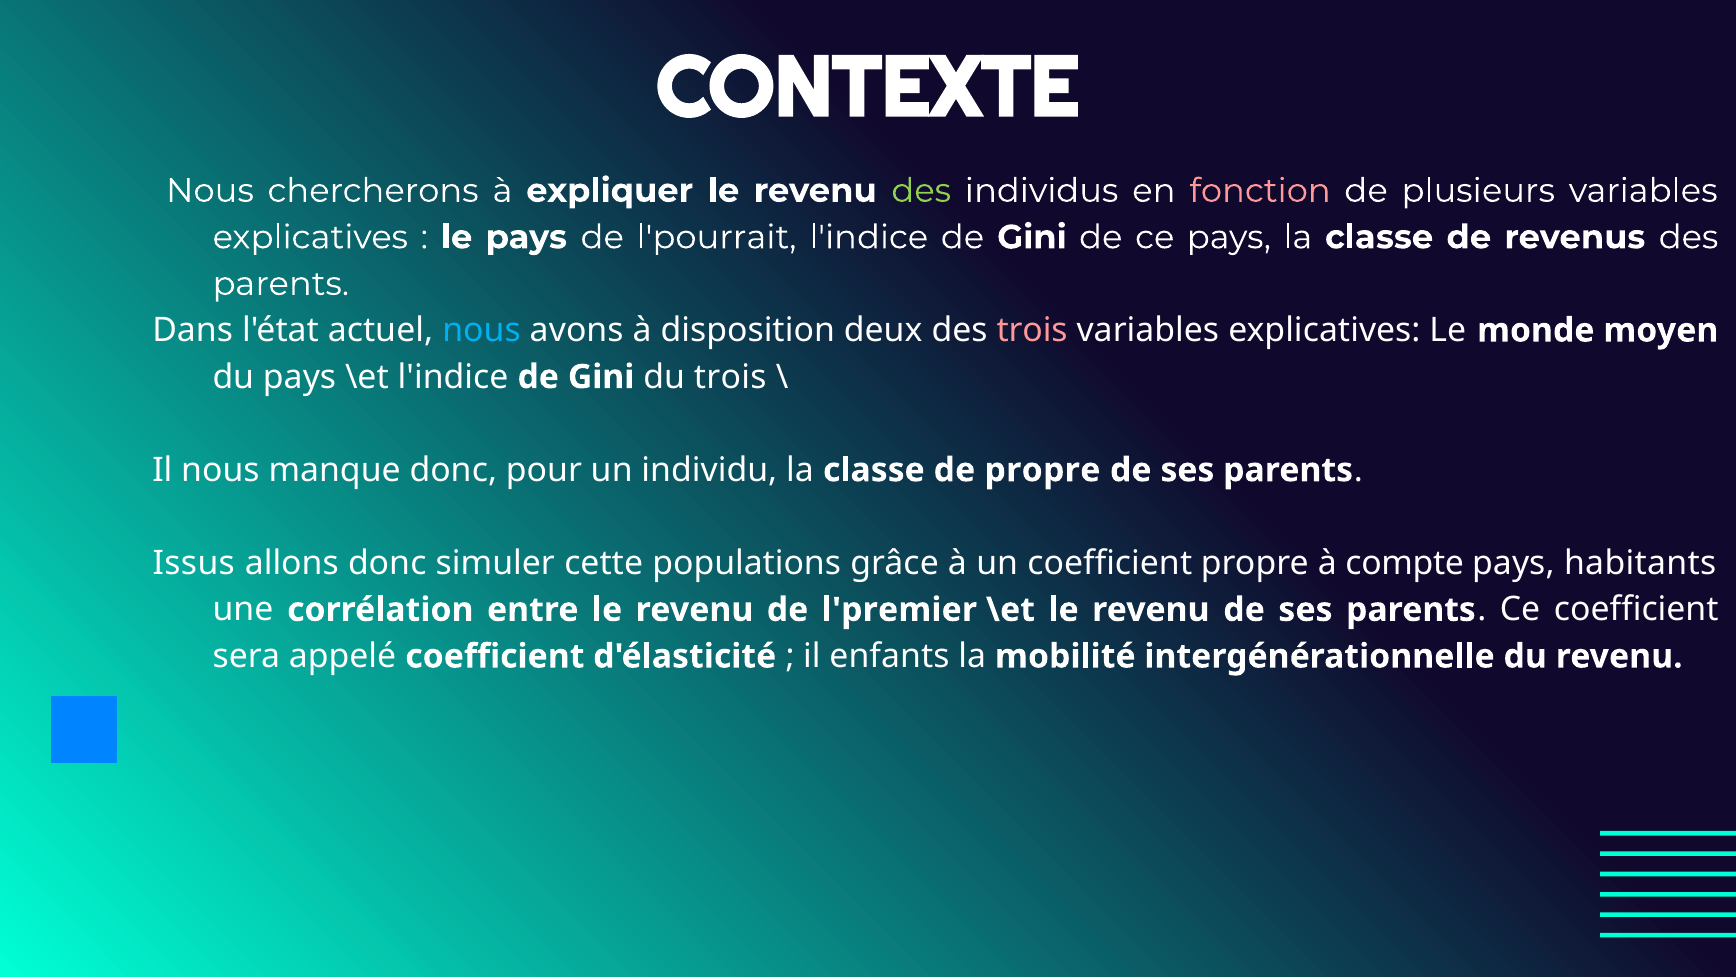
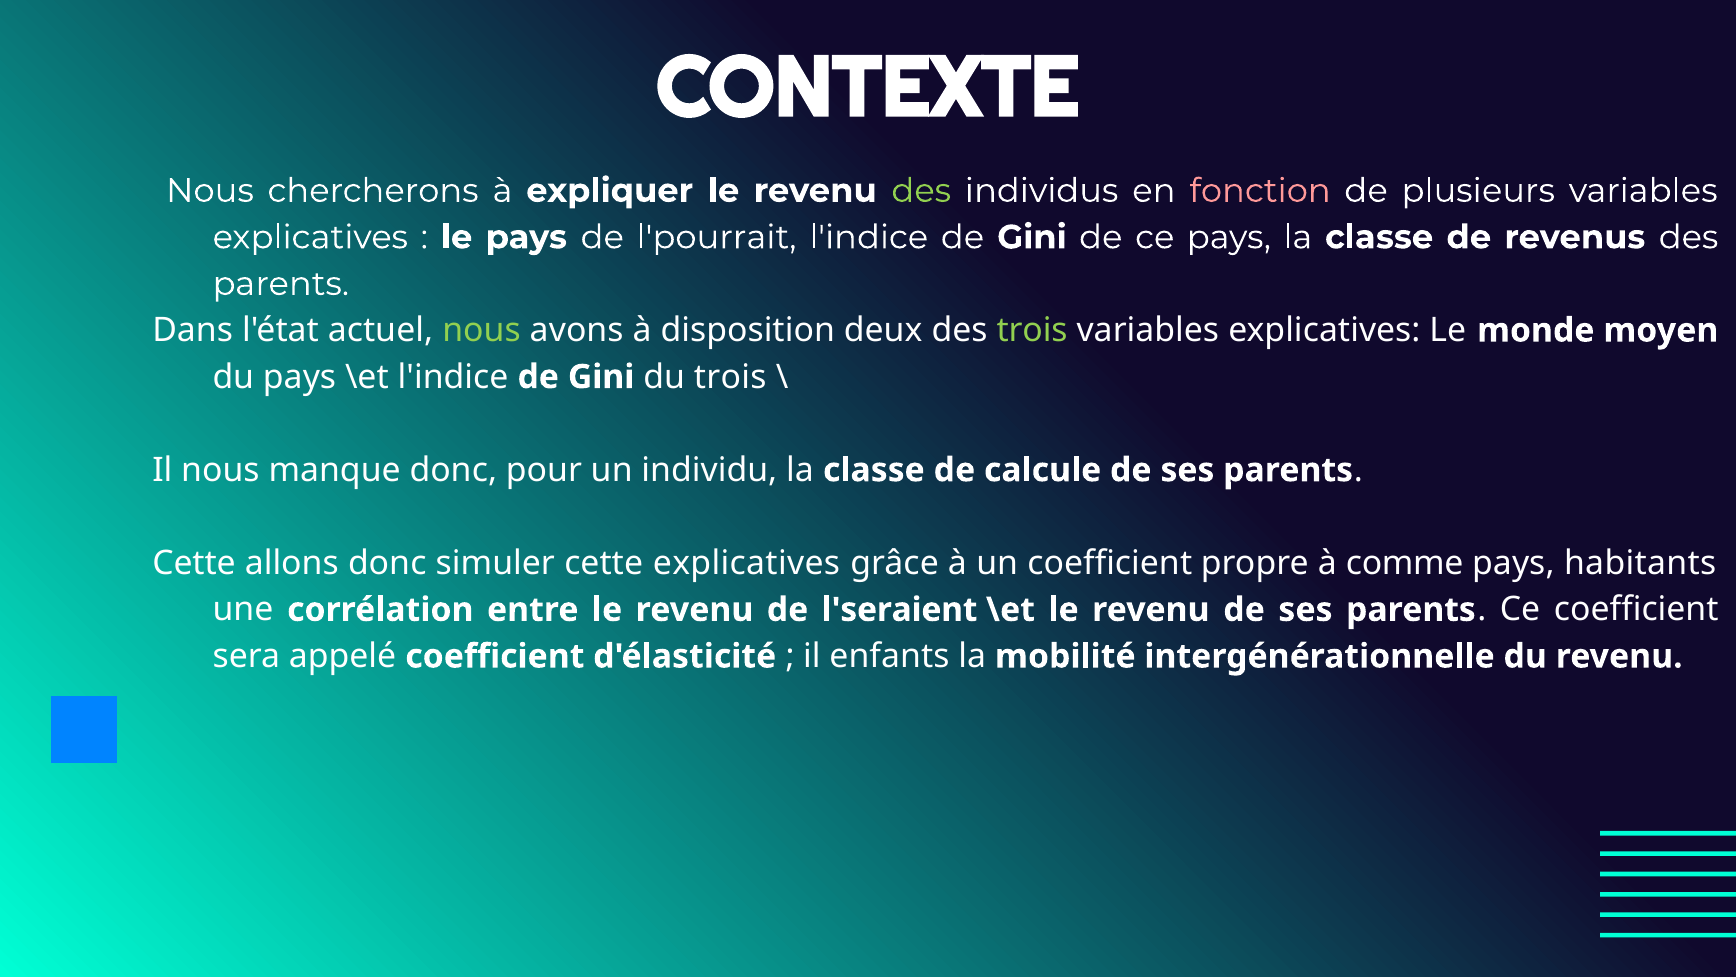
nous at (482, 330) colour: light blue -> light green
trois at (1032, 330) colour: pink -> light green
de propre: propre -> calcule
Issus at (194, 563): Issus -> Cette
cette populations: populations -> explicatives
compte: compte -> comme
l'premier: l'premier -> l'seraient
